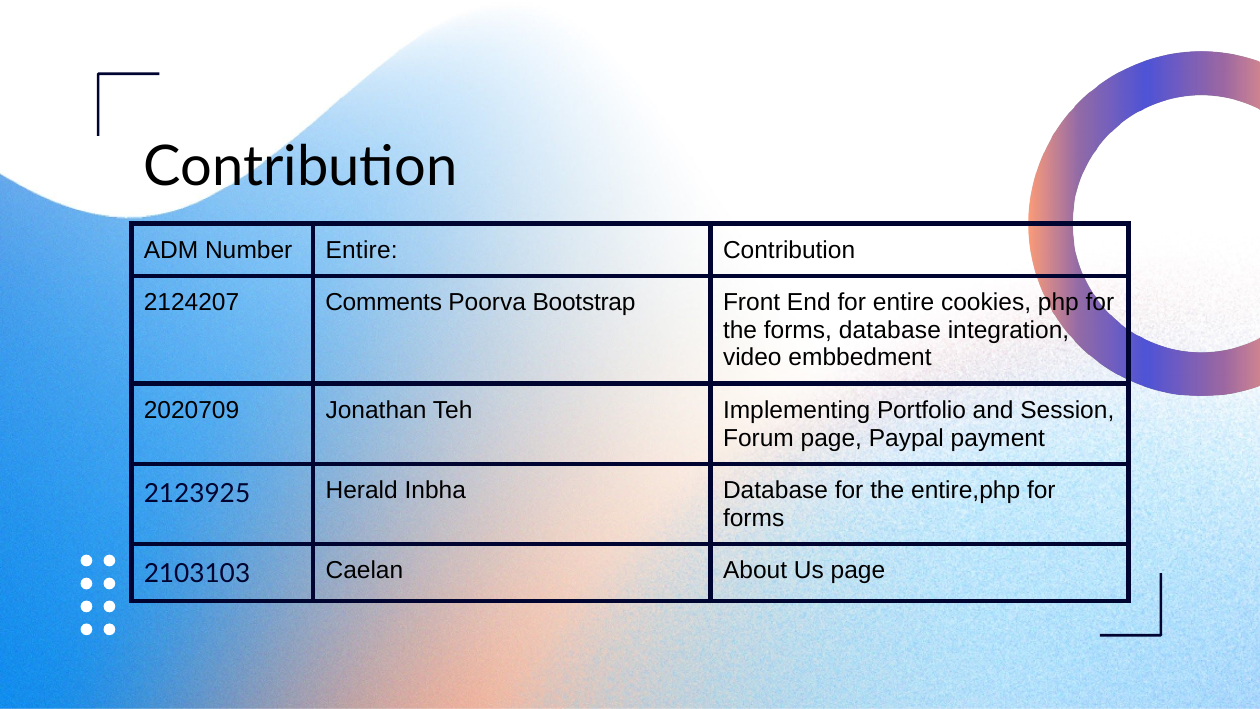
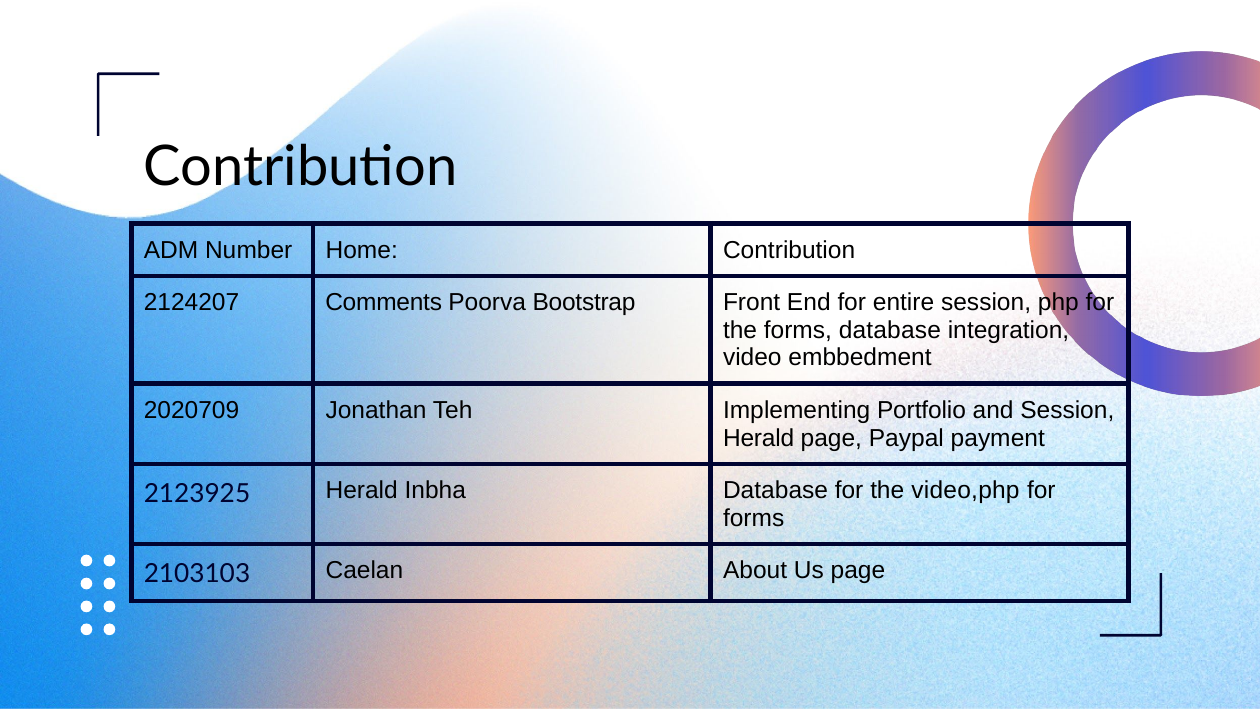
Number Entire: Entire -> Home
entire cookies: cookies -> session
Forum at (758, 438): Forum -> Herald
entire,php: entire,php -> video,php
